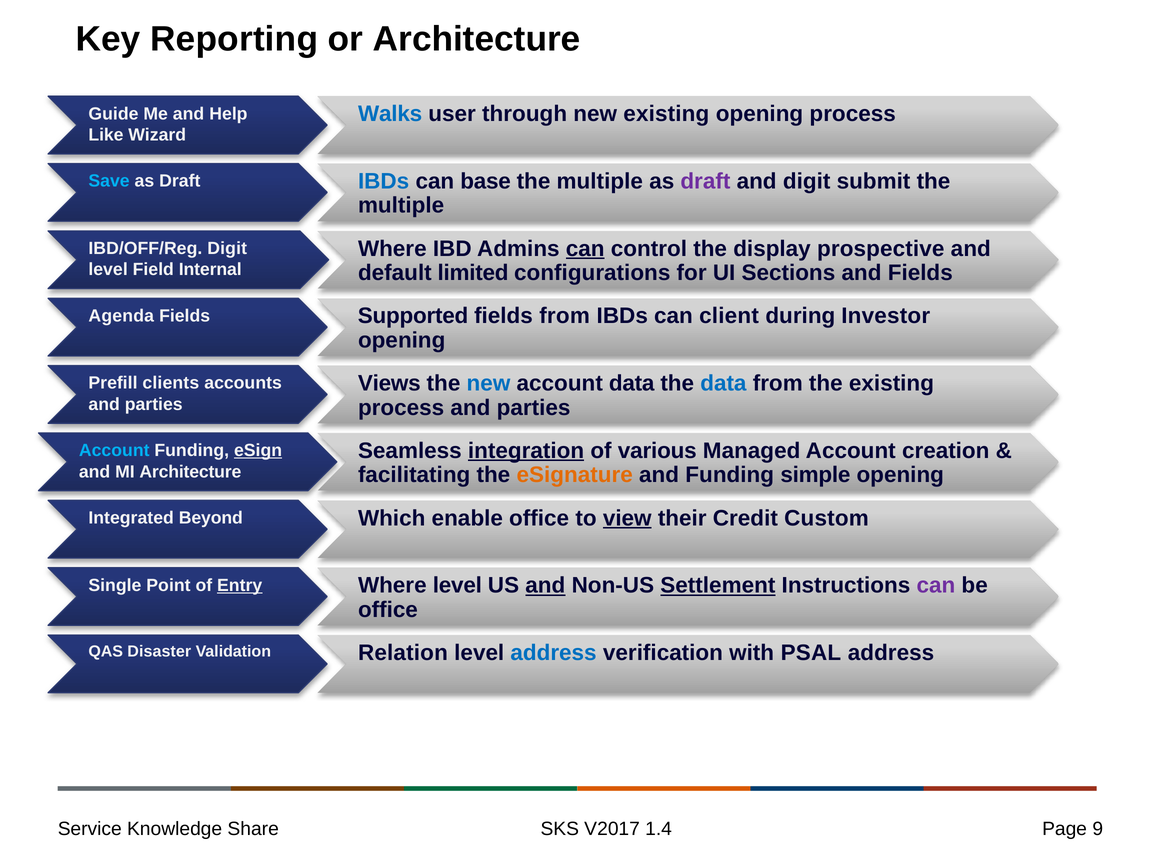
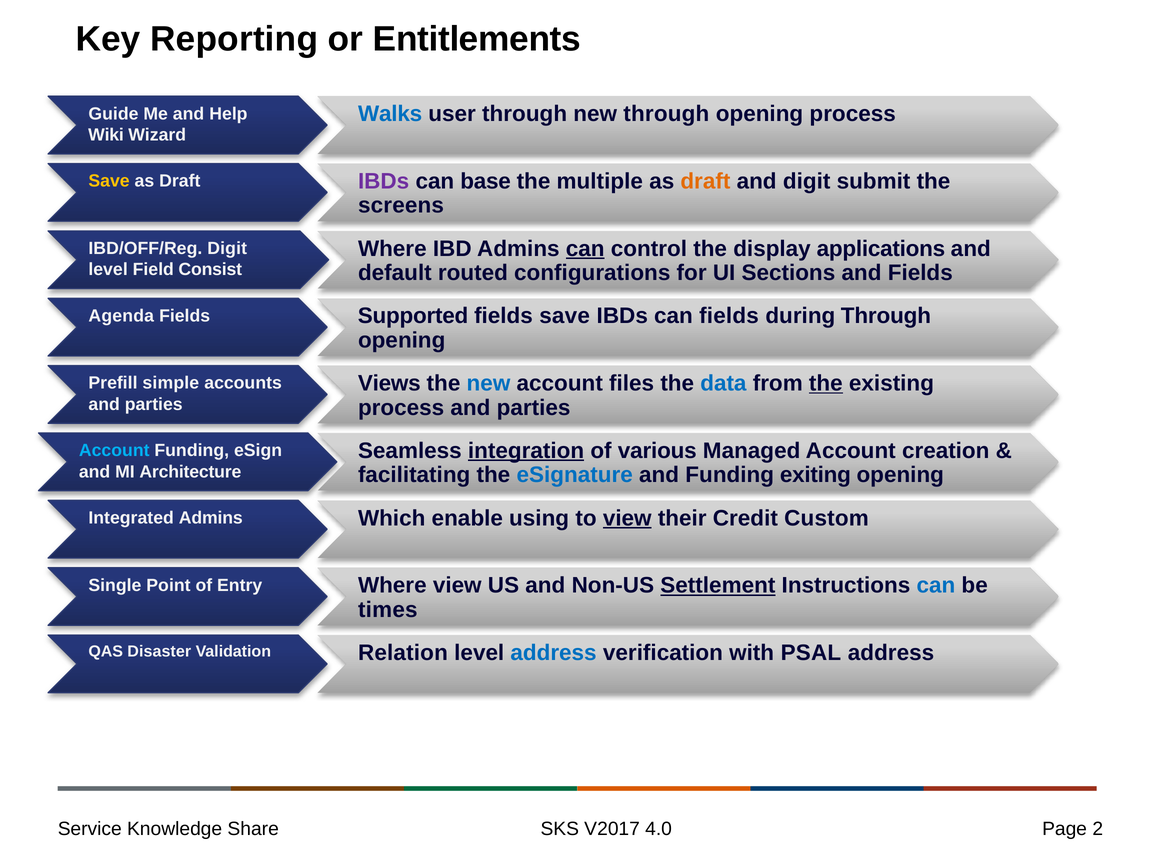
or Architecture: Architecture -> Entitlements
new existing: existing -> through
Like: Like -> Wiki
Save at (109, 181) colour: light blue -> yellow
IBDs at (384, 181) colour: blue -> purple
draft at (705, 181) colour: purple -> orange
multiple at (401, 206): multiple -> screens
prospective: prospective -> applications
Internal: Internal -> Consist
limited: limited -> routed
fields from: from -> save
can client: client -> fields
during Investor: Investor -> Through
account data: data -> files
the at (826, 383) underline: none -> present
clients: clients -> simple
eSign underline: present -> none
eSignature colour: orange -> blue
simple: simple -> exiting
Integrated Beyond: Beyond -> Admins
enable office: office -> using
Entry underline: present -> none
Where level: level -> view
and at (545, 586) underline: present -> none
can at (936, 586) colour: purple -> blue
office at (388, 610): office -> times
9: 9 -> 2
1.4: 1.4 -> 4.0
